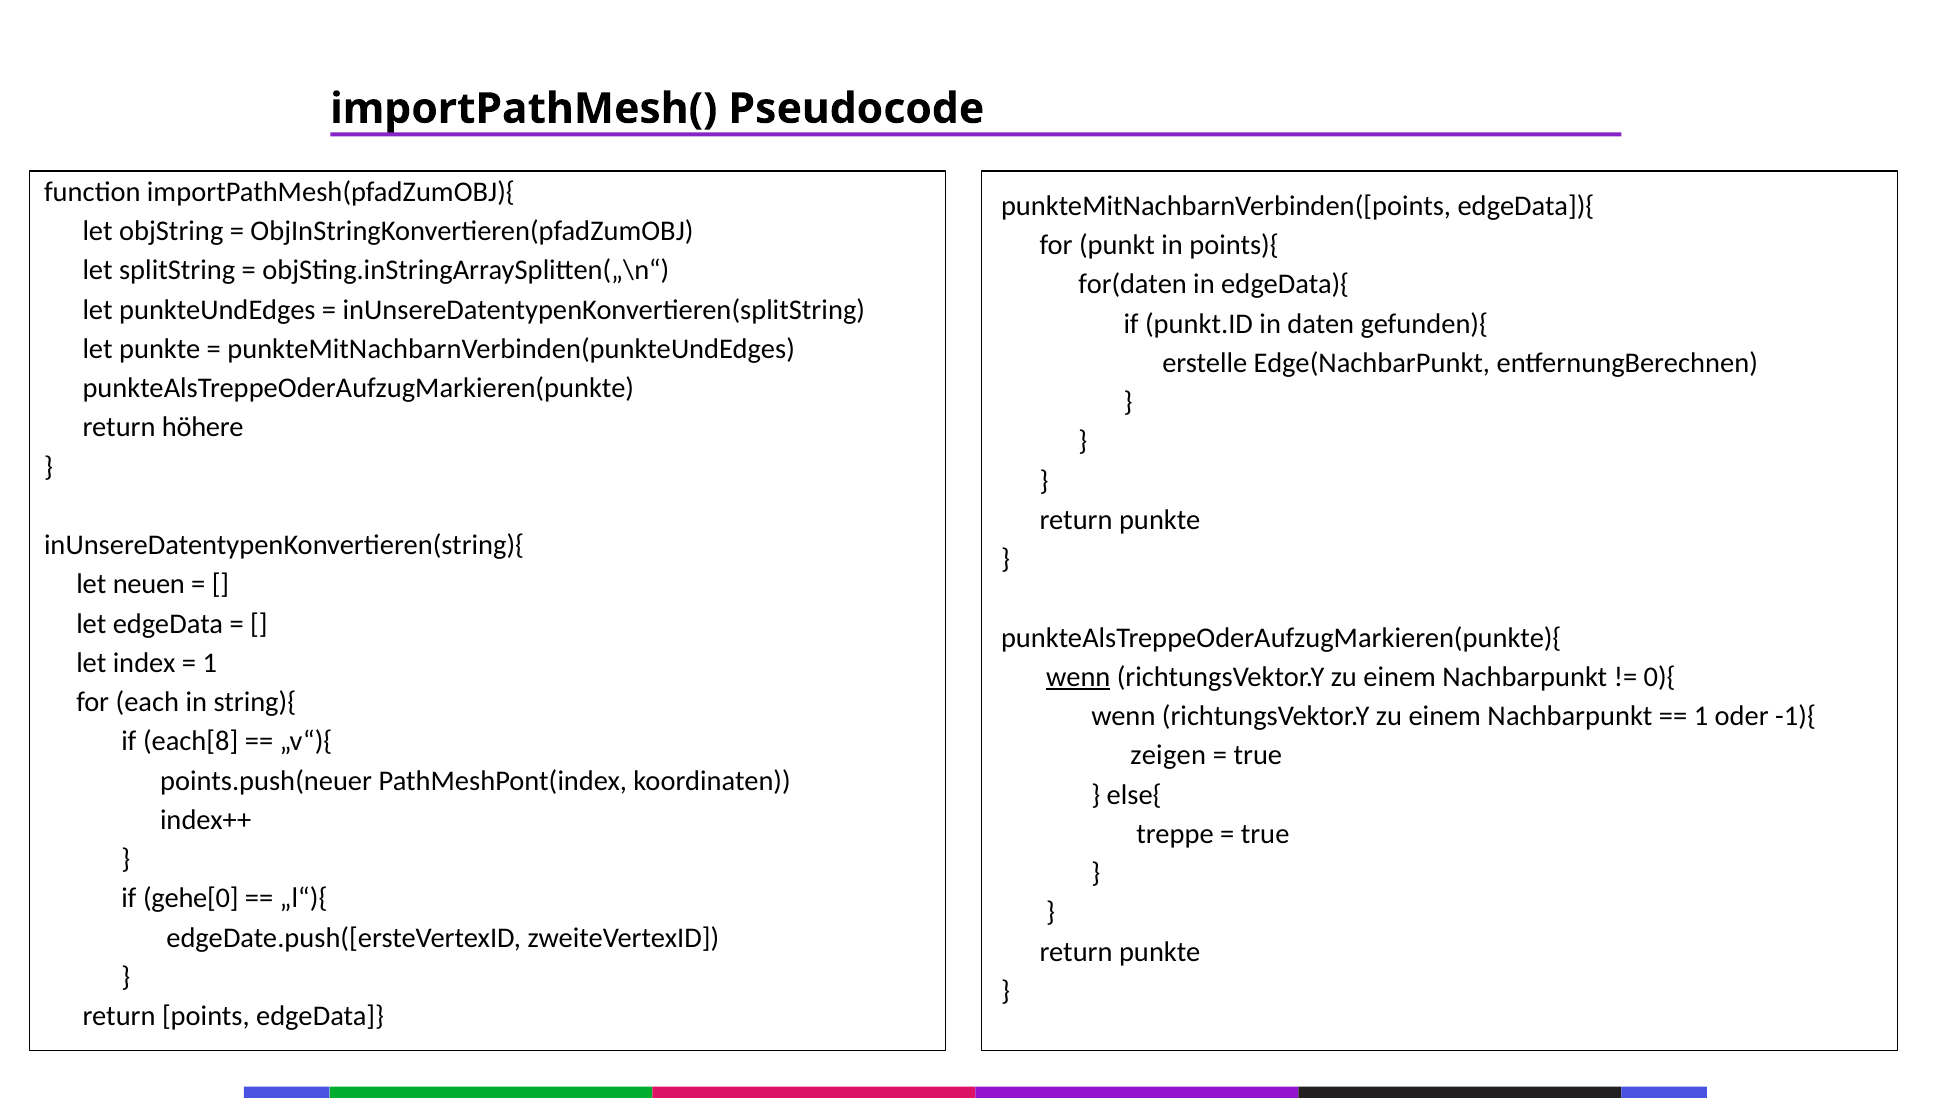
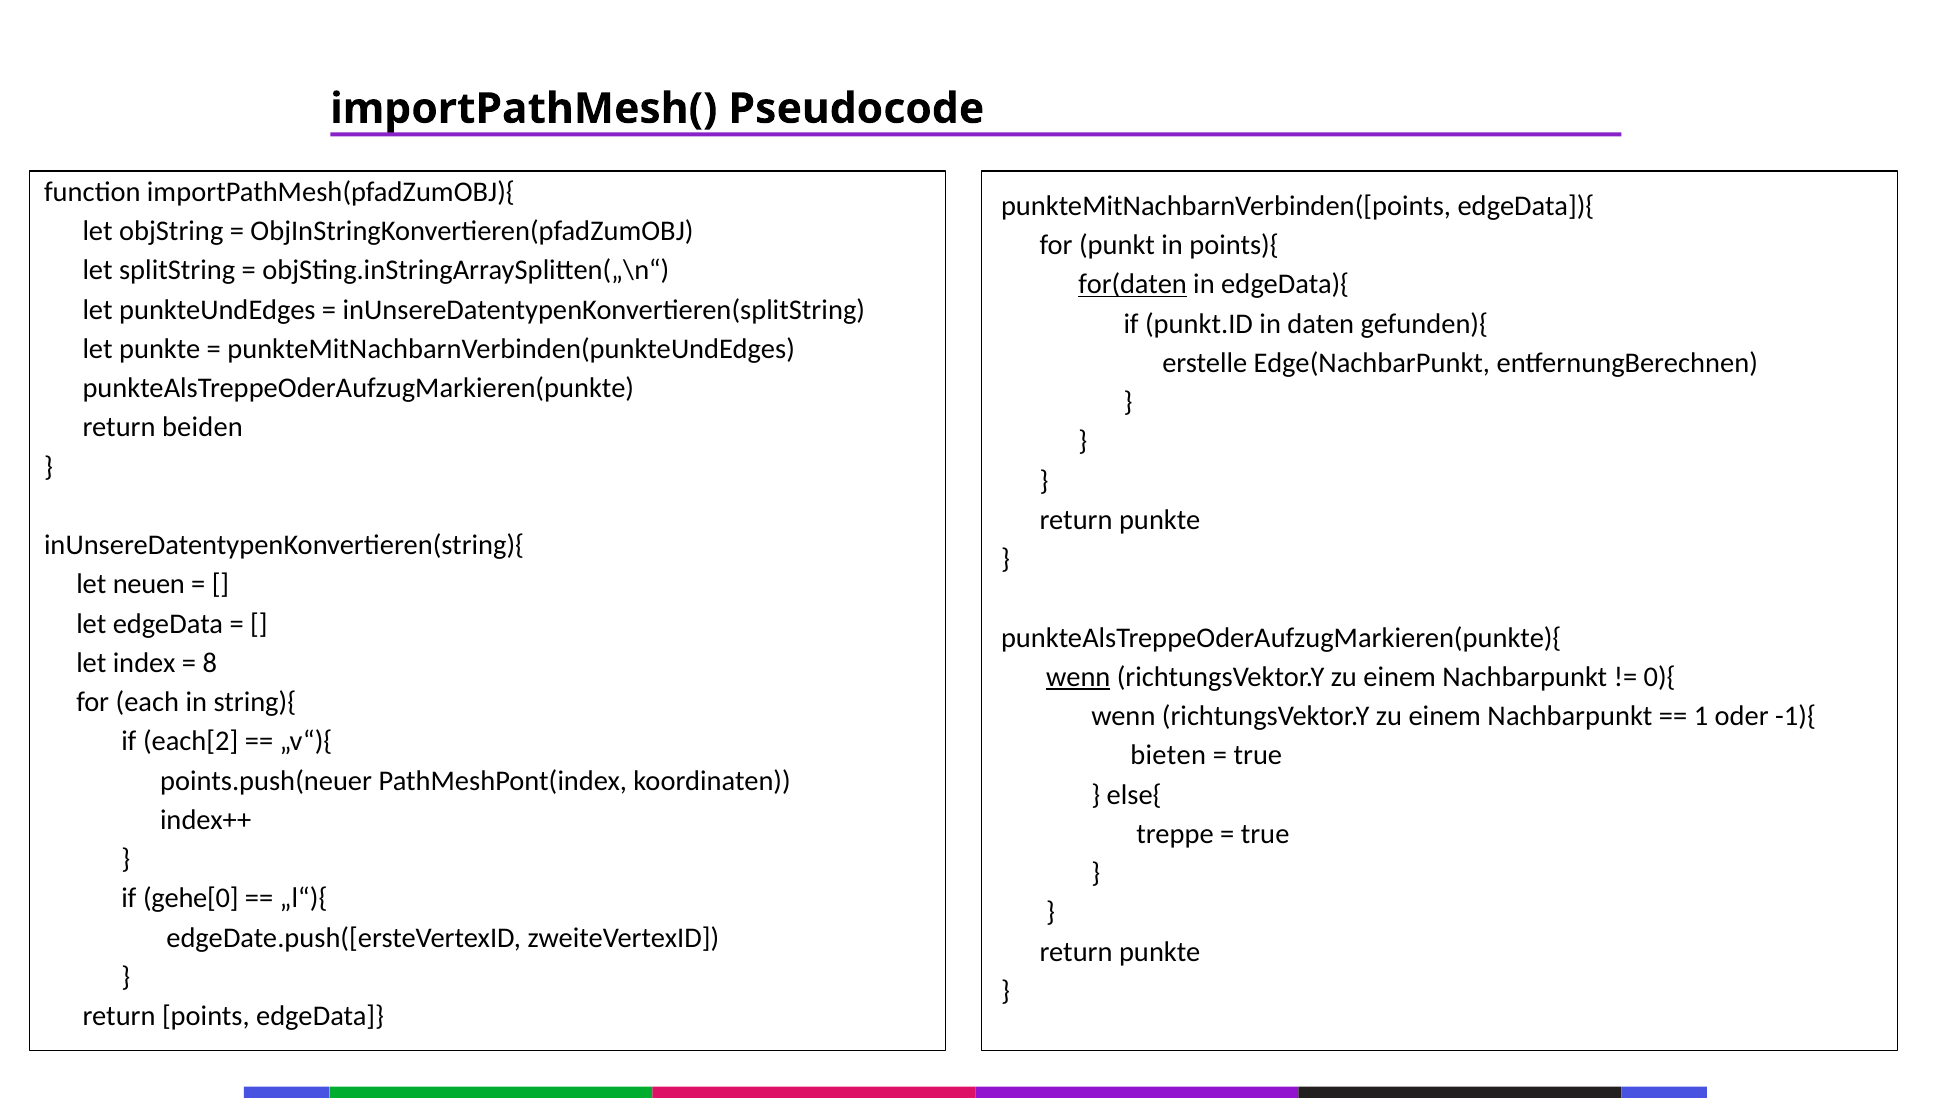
for(daten underline: none -> present
höhere: höhere -> beiden
1 at (210, 663): 1 -> 8
each[8: each[8 -> each[2
zeigen: zeigen -> bieten
